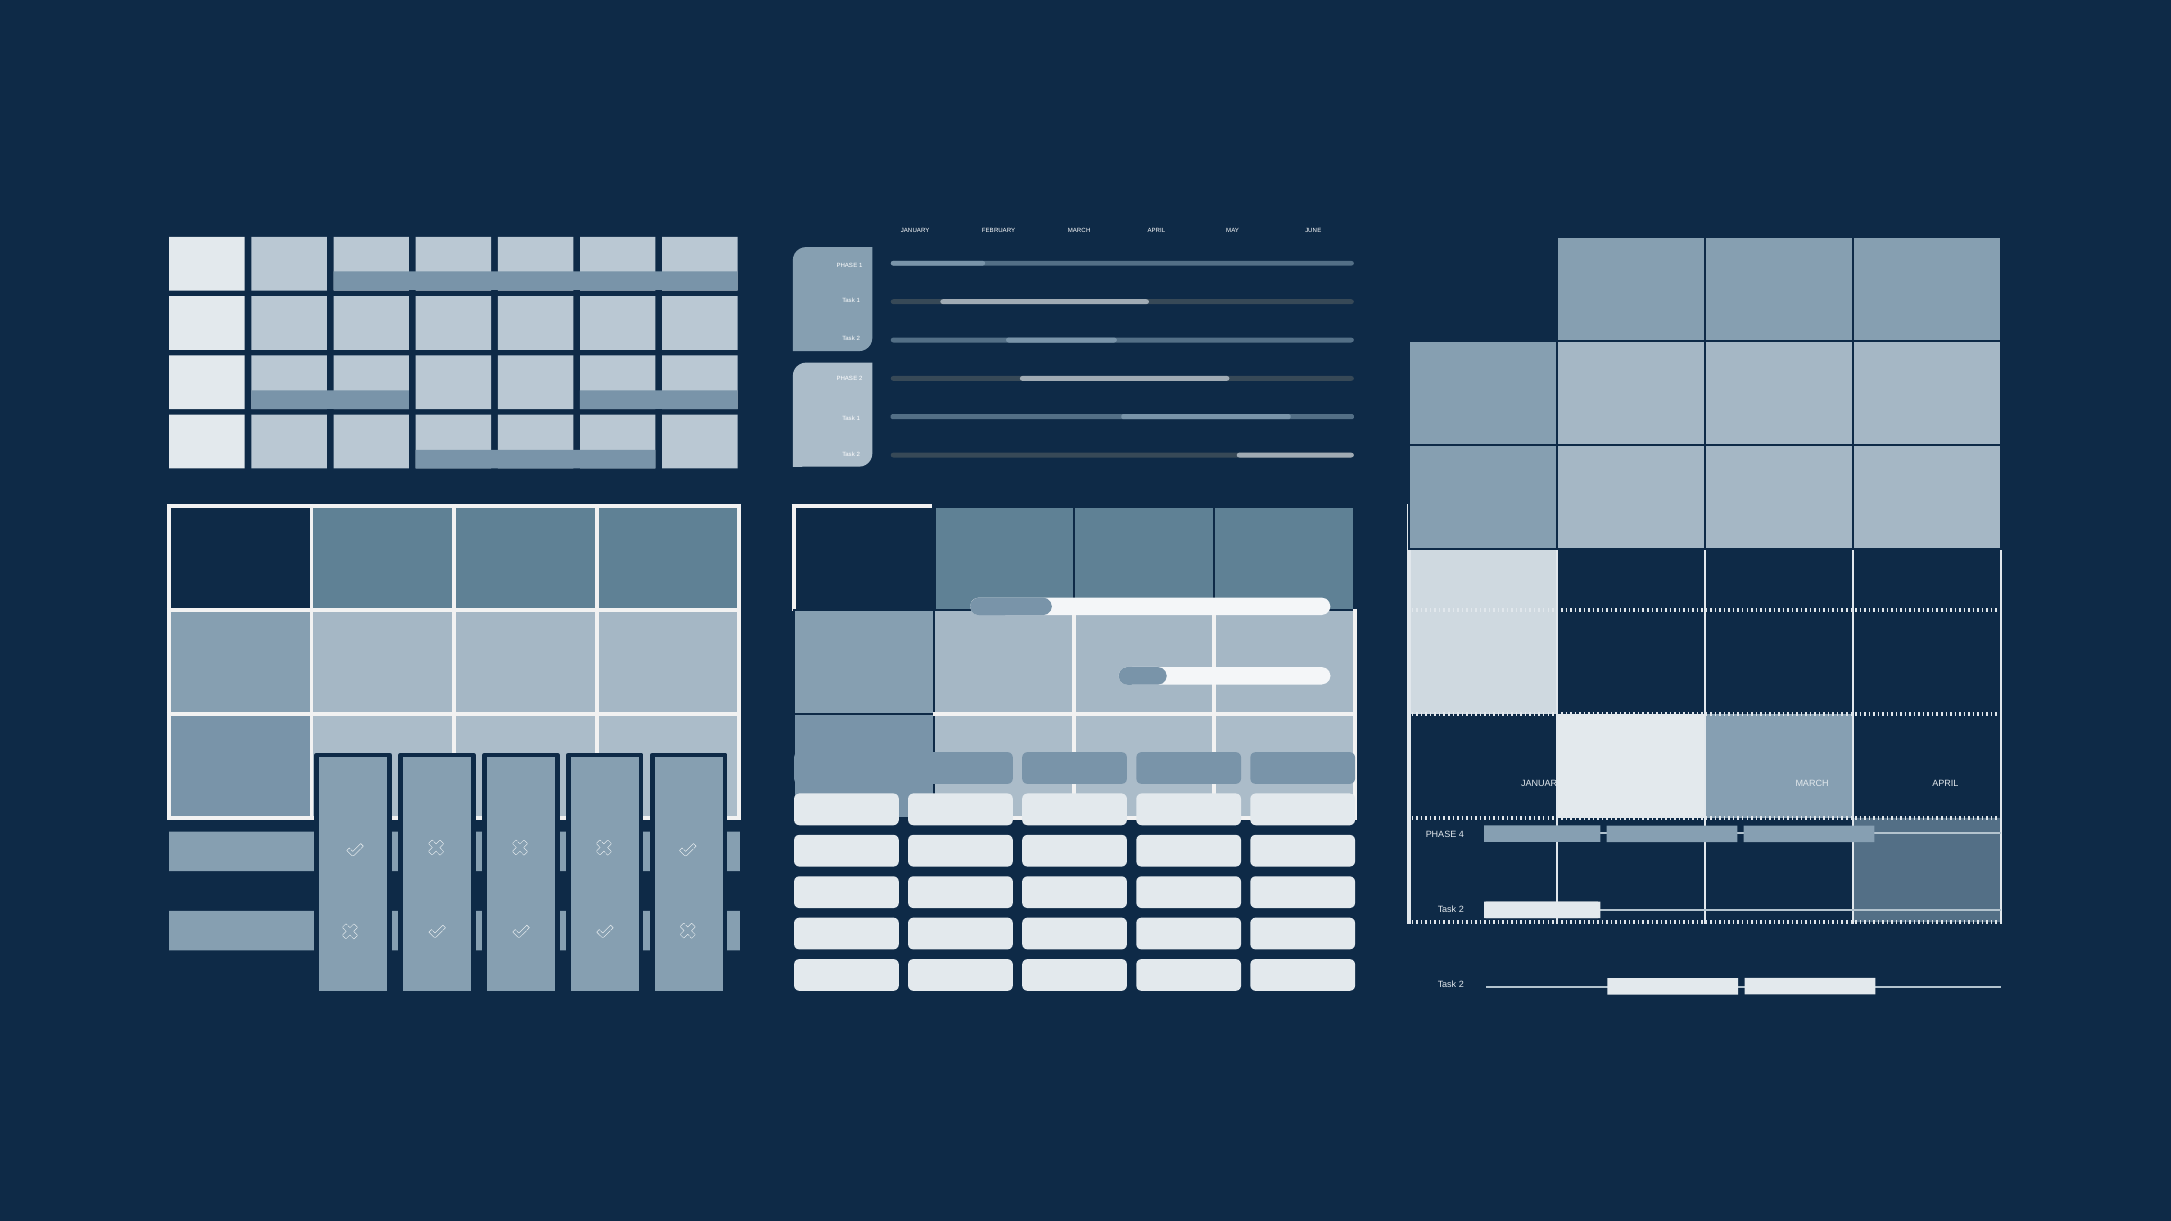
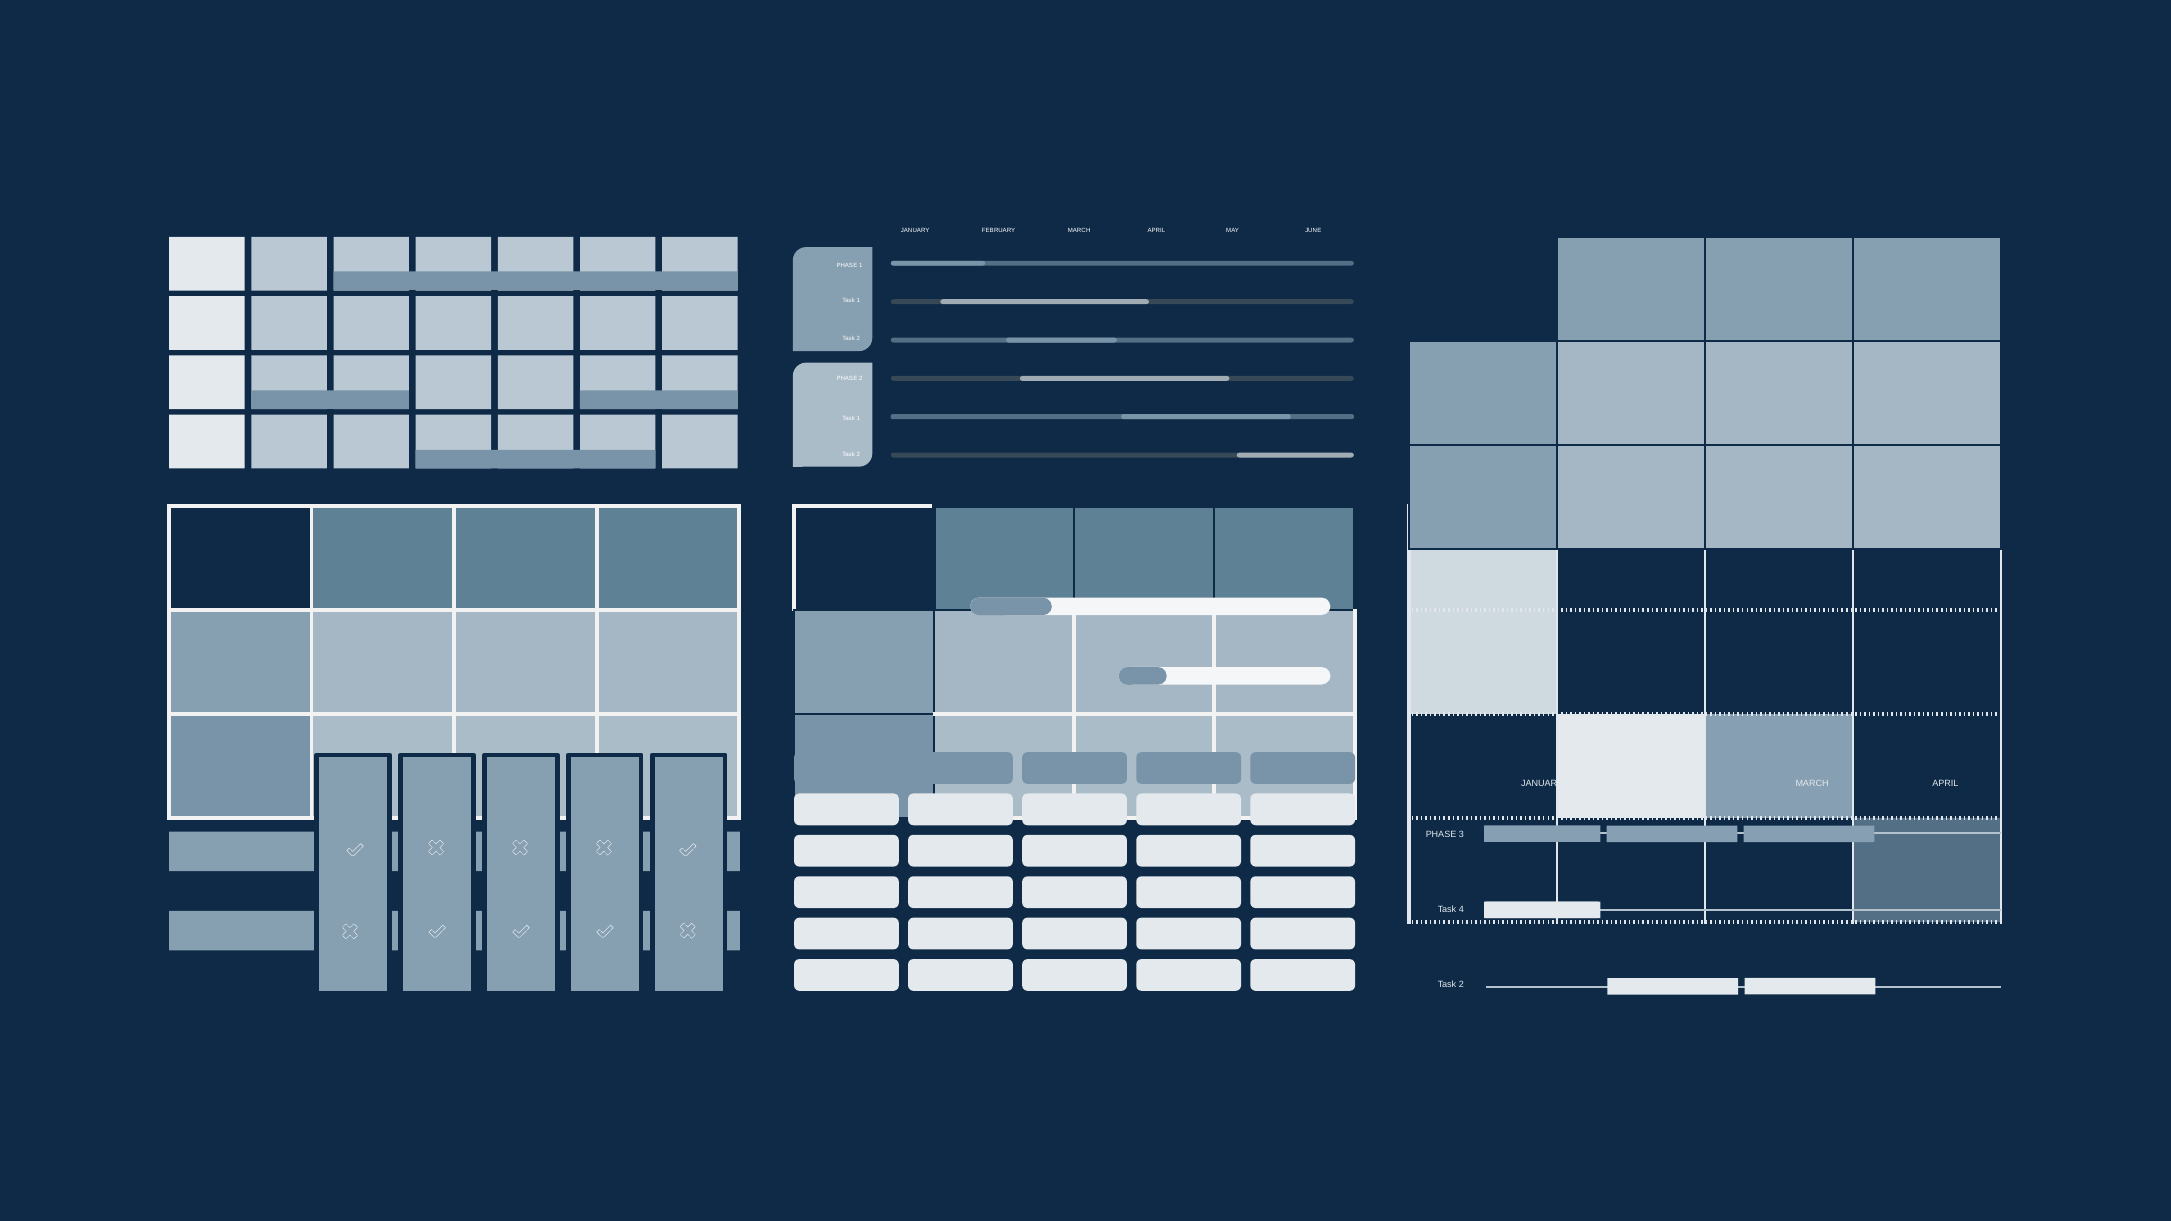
4: 4 -> 3
2 at (1461, 909): 2 -> 4
